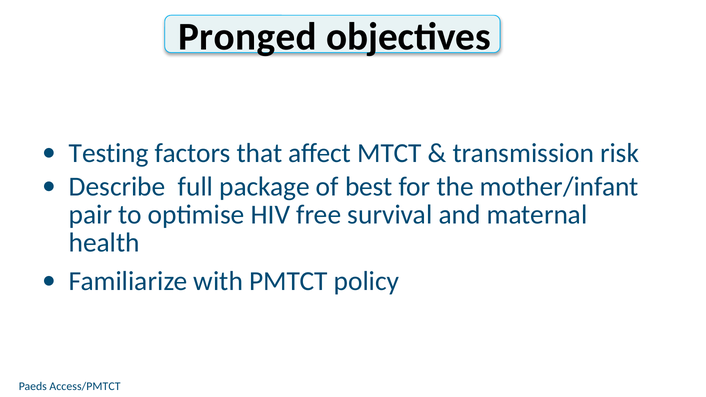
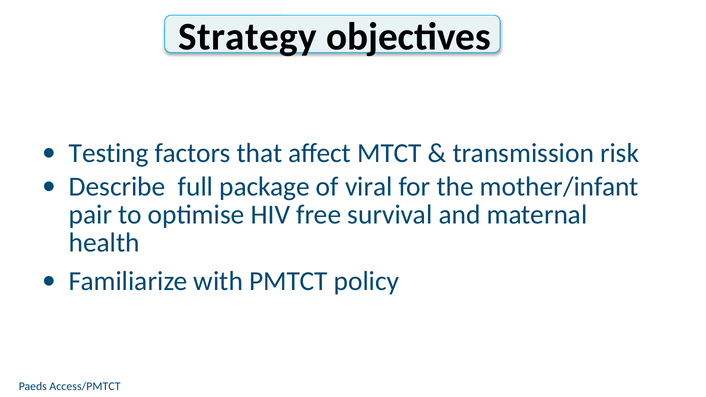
Pronged: Pronged -> Strategy
best: best -> viral
